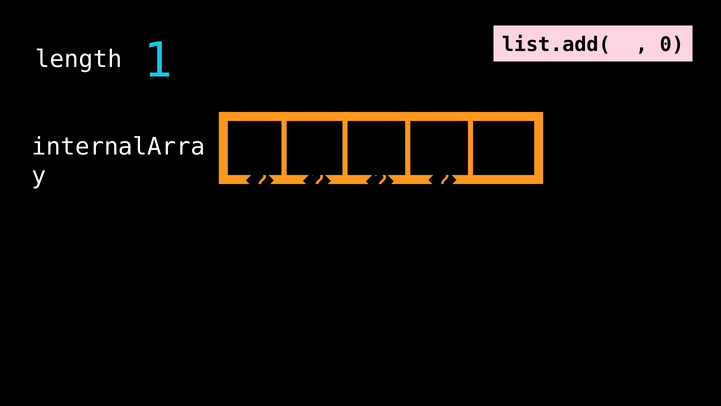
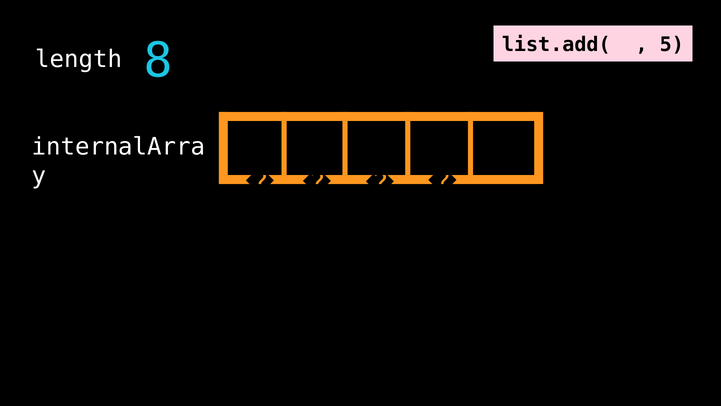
1: 1 -> 8
0: 0 -> 5
